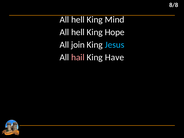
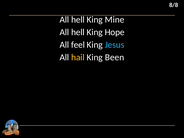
Mind: Mind -> Mine
join: join -> feel
hail colour: pink -> yellow
Have: Have -> Been
